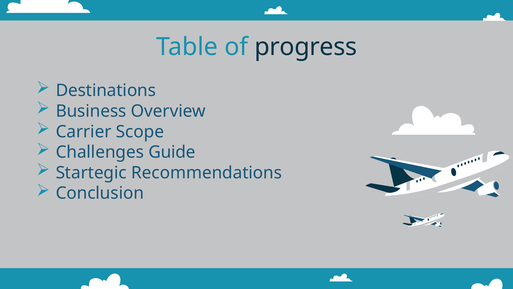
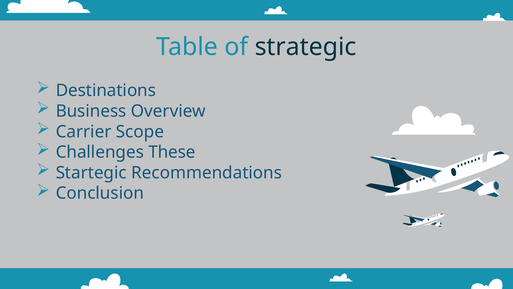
progress: progress -> strategic
Guide: Guide -> These
